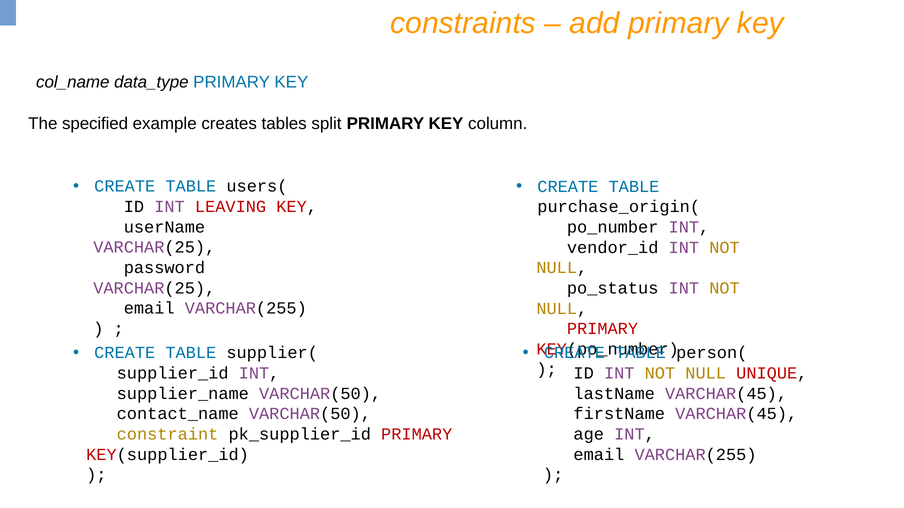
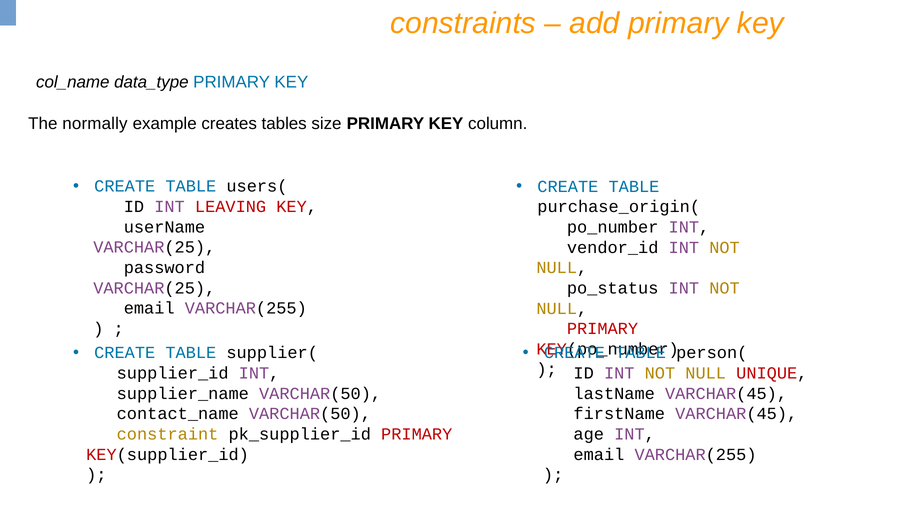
specified: specified -> normally
split: split -> size
